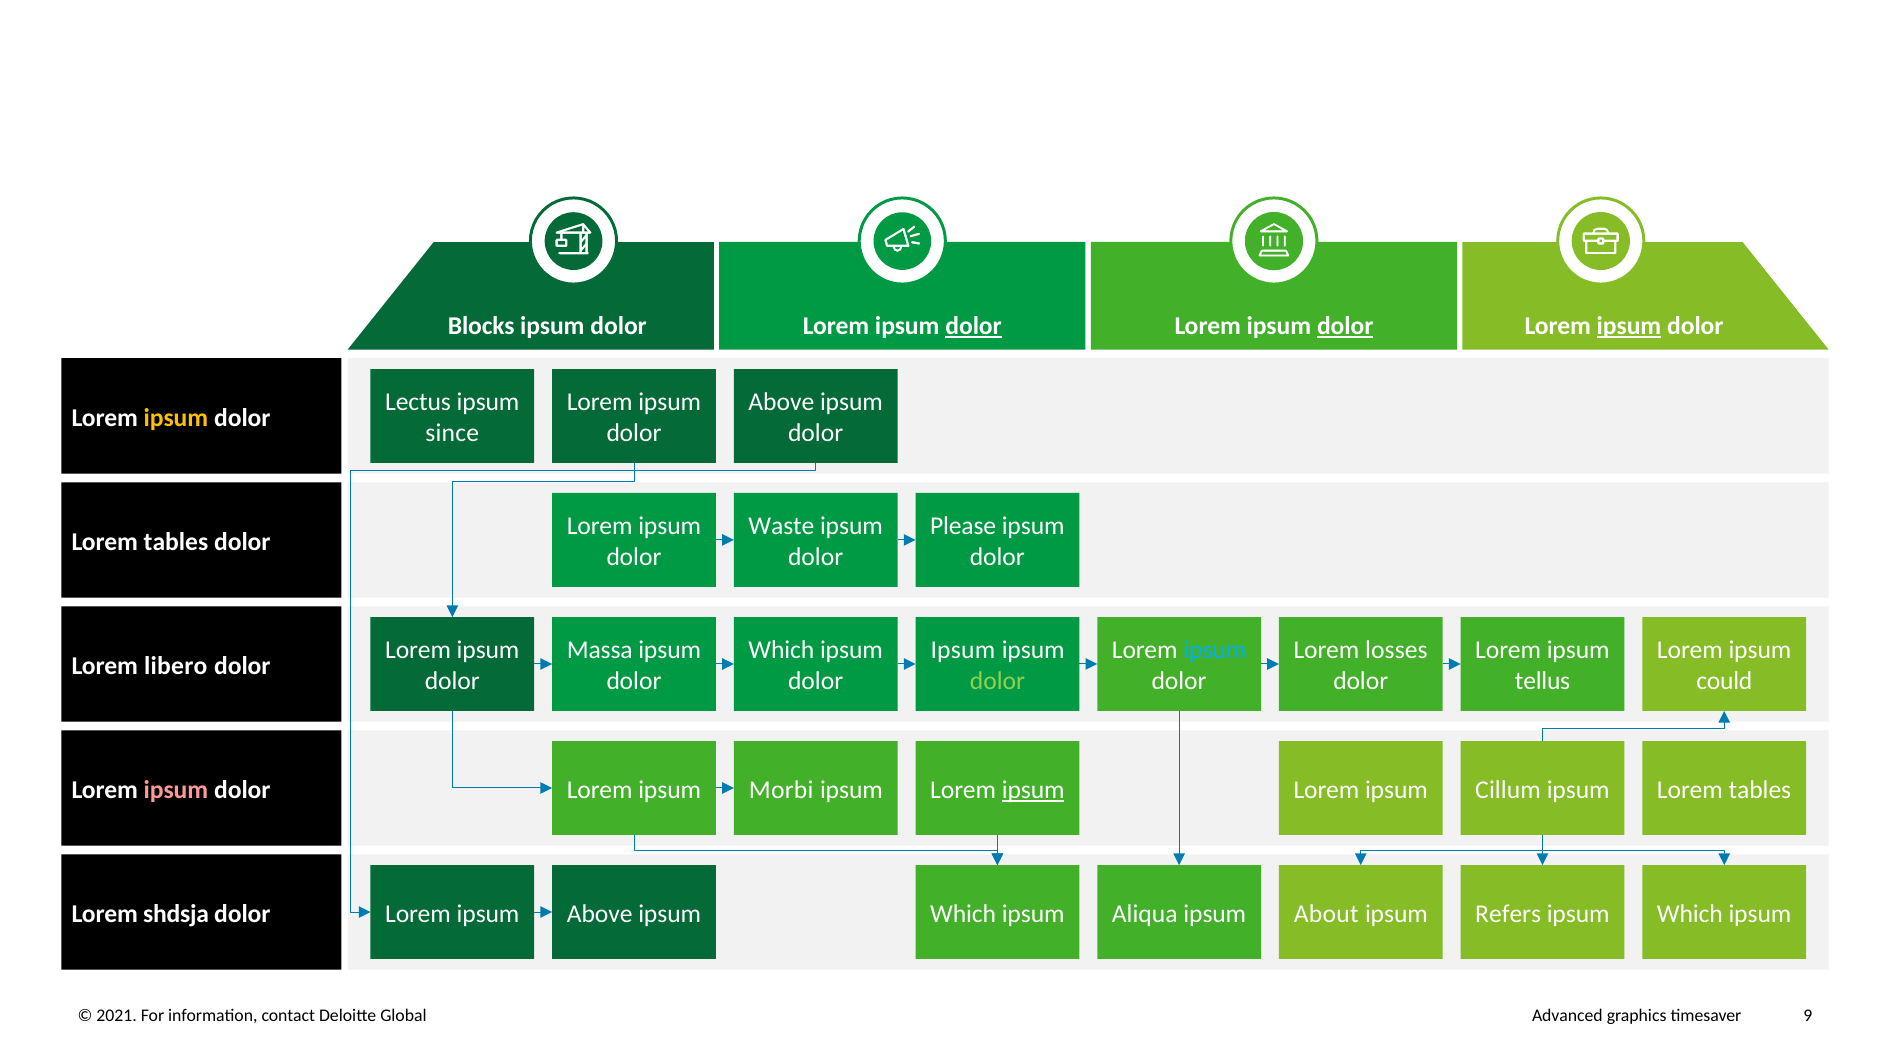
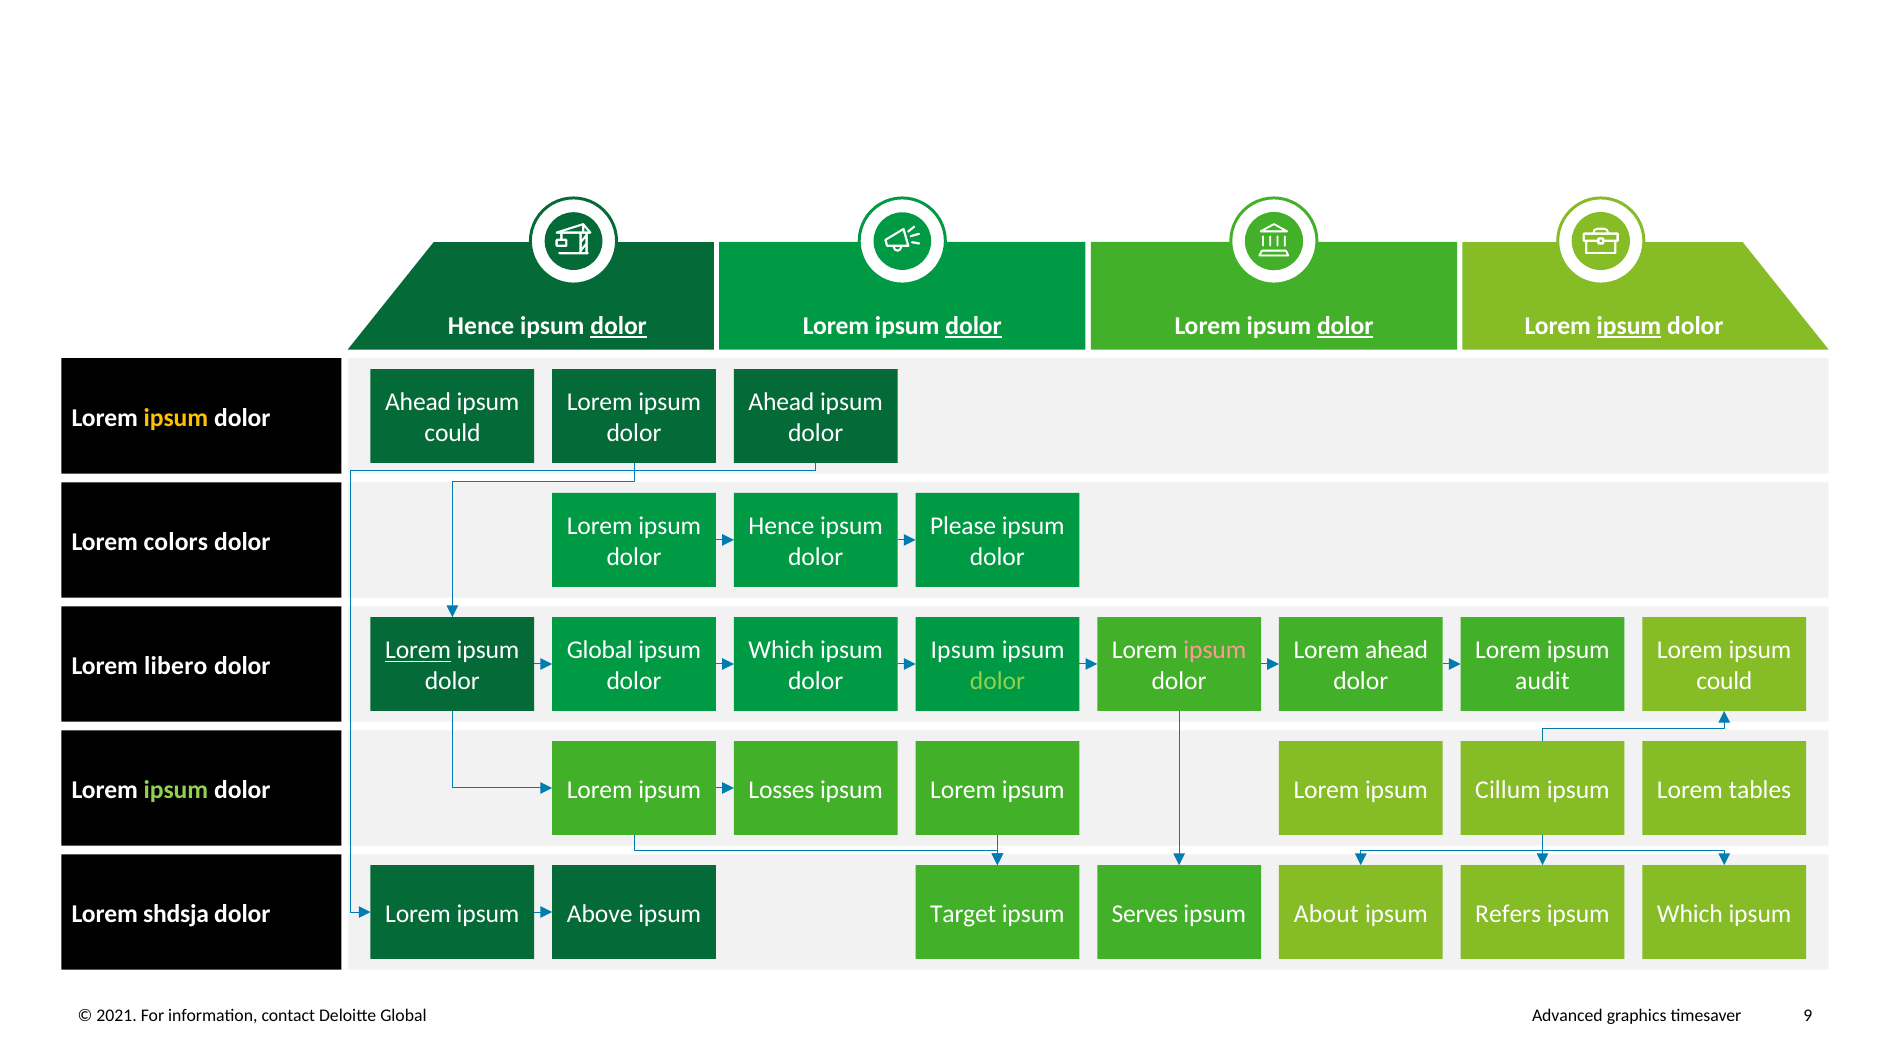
Blocks at (481, 326): Blocks -> Hence
dolor at (619, 326) underline: none -> present
Lectus at (418, 402): Lectus -> Ahead
Above at (781, 402): Above -> Ahead
since at (452, 433): since -> could
Waste at (781, 526): Waste -> Hence
tables at (176, 542): tables -> colors
Lorem at (418, 650) underline: none -> present
Massa at (600, 650): Massa -> Global
ipsum at (1215, 650) colour: light blue -> pink
Lorem losses: losses -> ahead
tellus: tellus -> audit
Morbi: Morbi -> Losses
ipsum at (1033, 790) underline: present -> none
ipsum at (176, 790) colour: pink -> light green
Which at (963, 914): Which -> Target
Aliqua: Aliqua -> Serves
